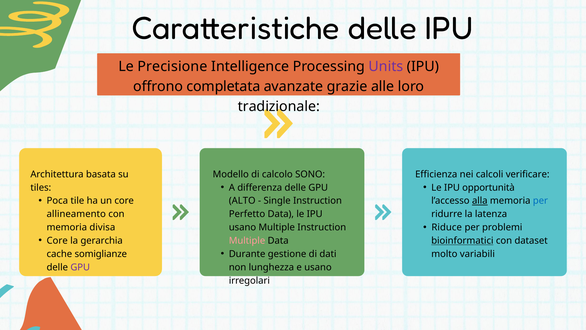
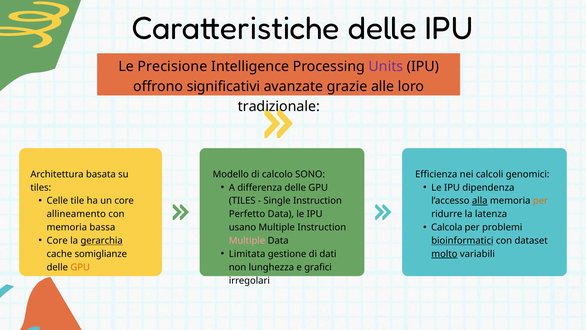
completata: completata -> significativi
verificare: verificare -> genomici
opportunità: opportunità -> dipendenza
Poca: Poca -> Celle
ALTO at (242, 201): ALTO -> TILES
per at (540, 201) colour: blue -> orange
Riduce: Riduce -> Calcola
divisa: divisa -> bassa
gerarchia underline: none -> present
Durante: Durante -> Limitata
molto underline: none -> present
GPU at (80, 267) colour: purple -> orange
e usano: usano -> grafici
